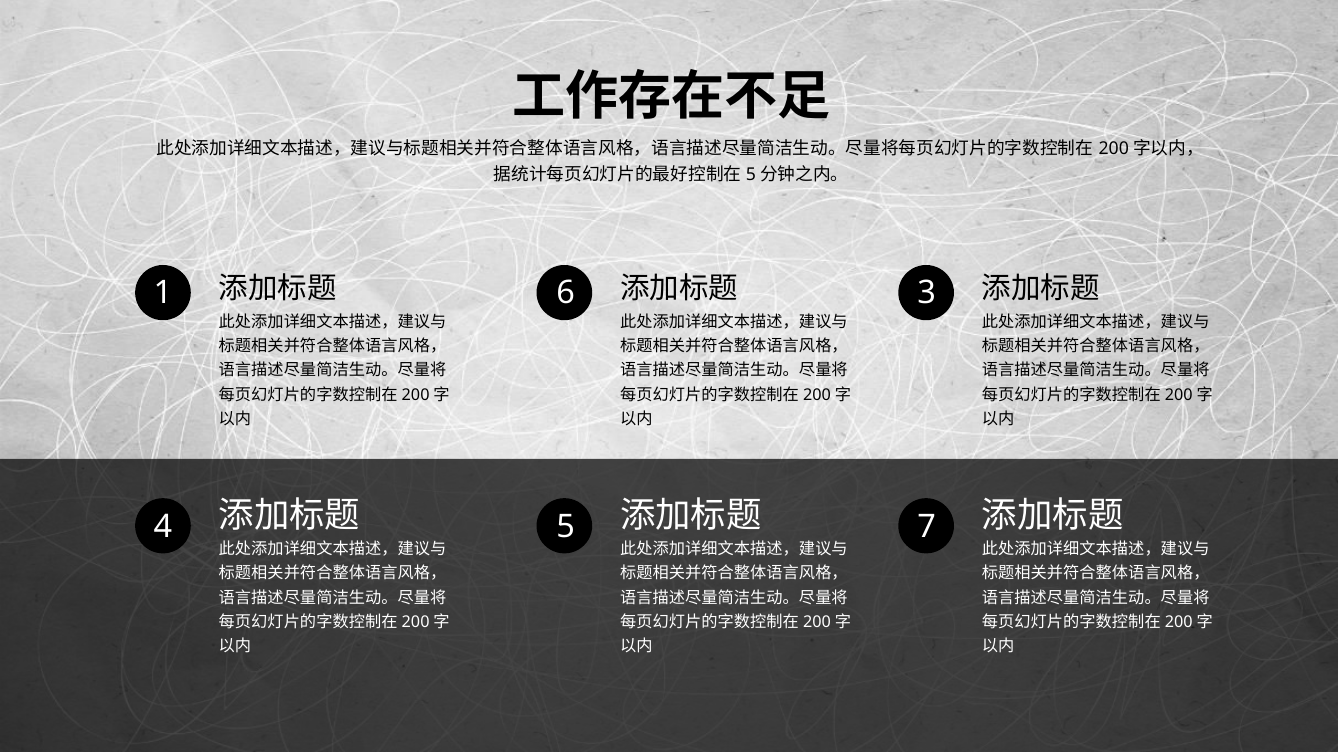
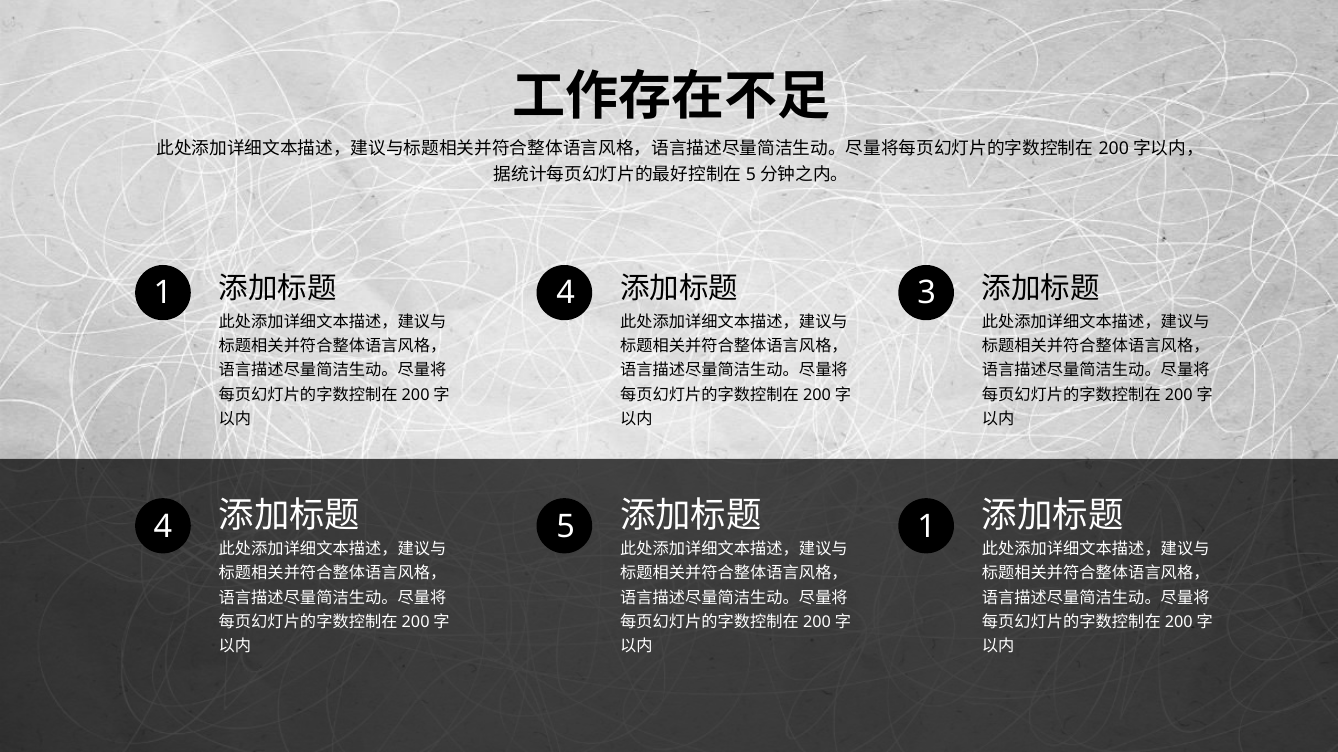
1 6: 6 -> 4
5 7: 7 -> 1
